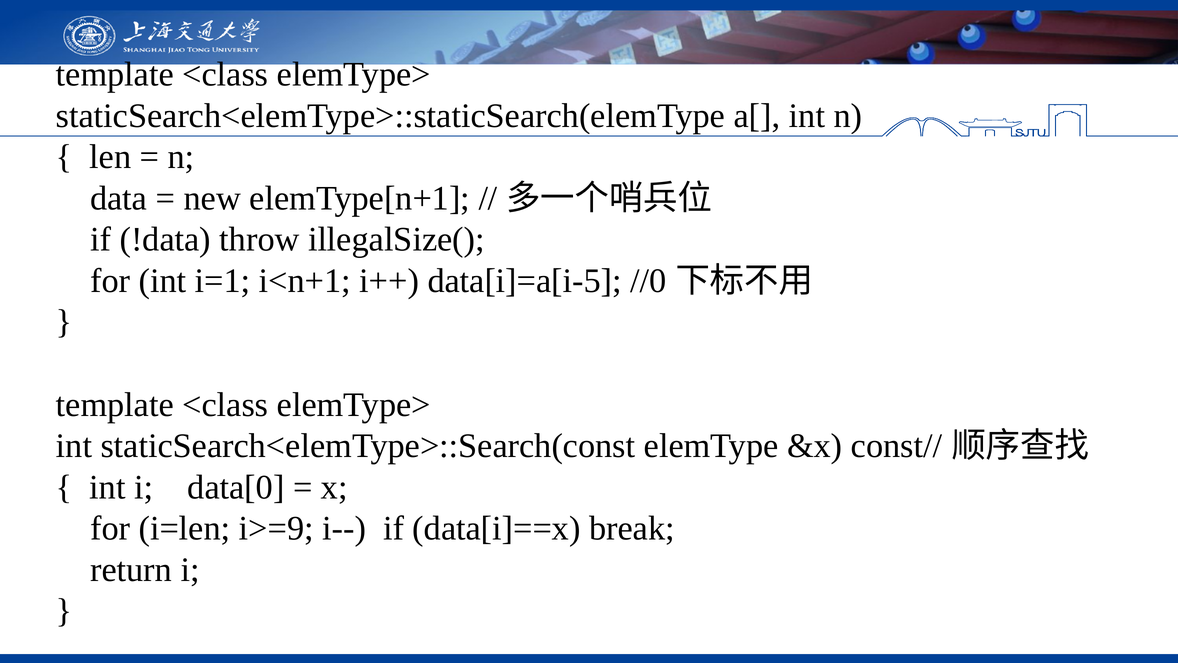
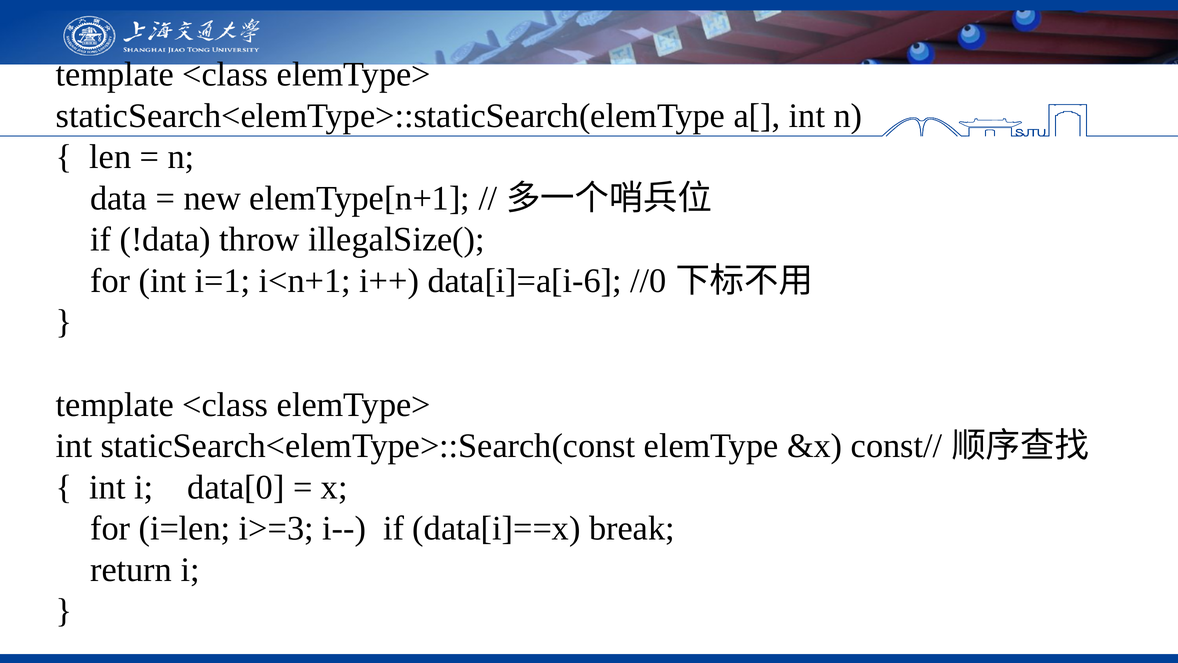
data[i]=a[i-5: data[i]=a[i-5 -> data[i]=a[i-6
i>=9: i>=9 -> i>=3
